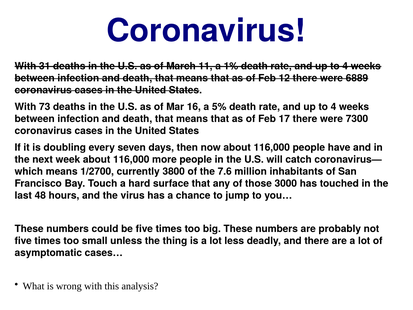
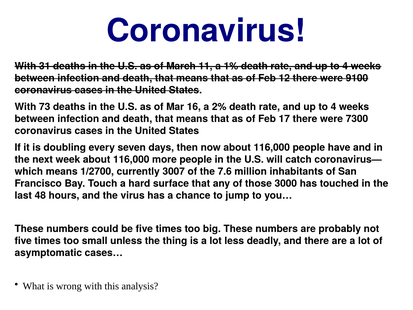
6889: 6889 -> 9100
5%: 5% -> 2%
3800: 3800 -> 3007
